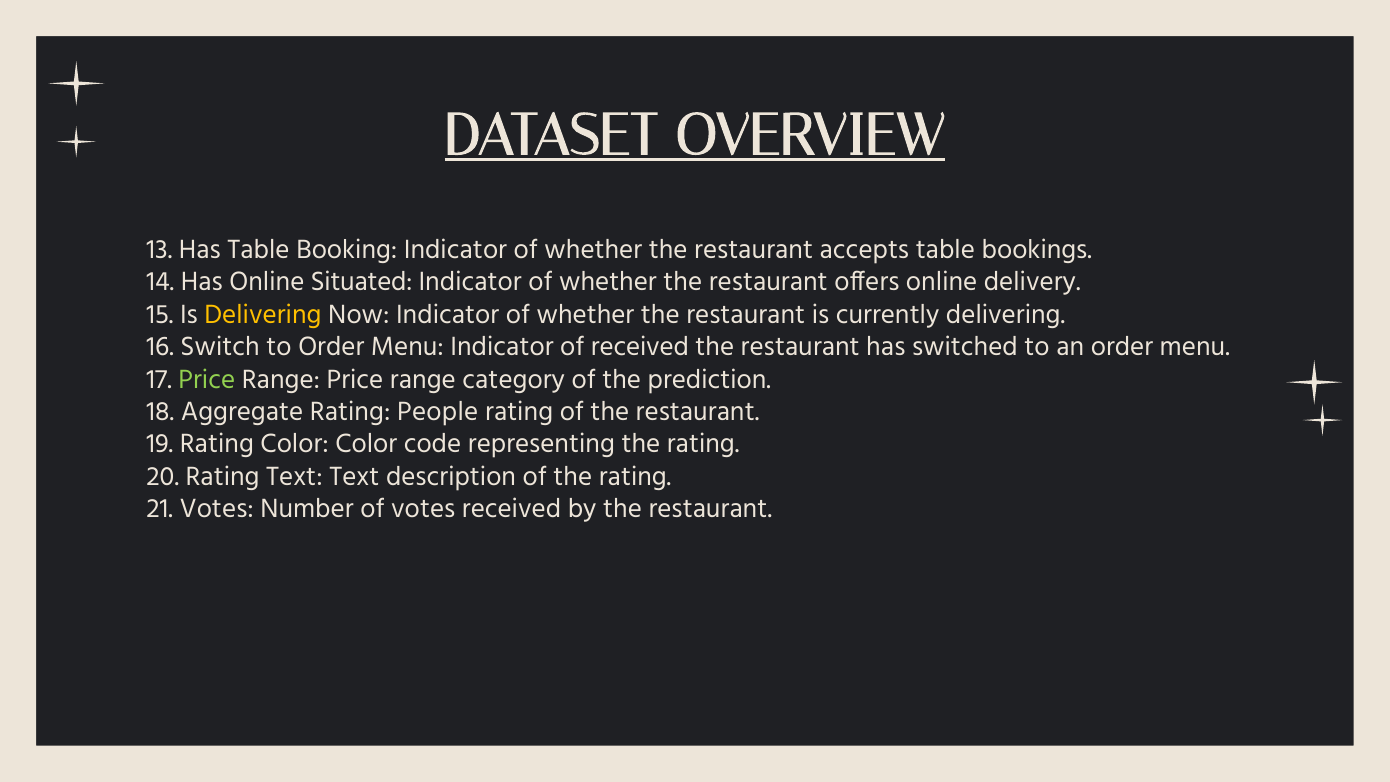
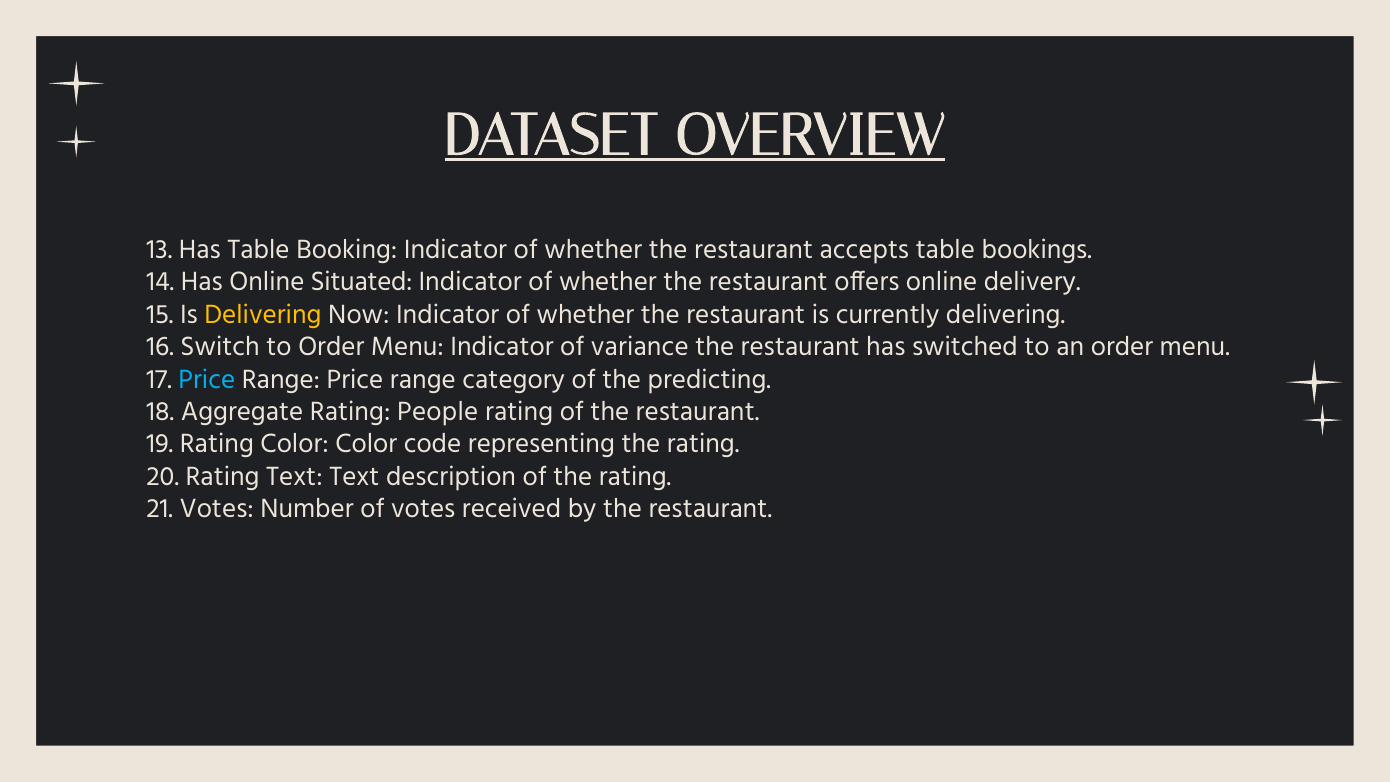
of received: received -> variance
Price at (207, 379) colour: light green -> light blue
prediction: prediction -> predicting
